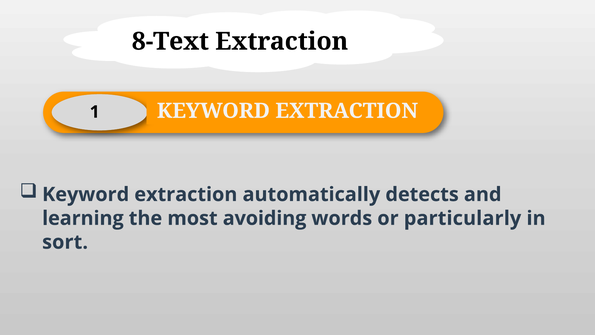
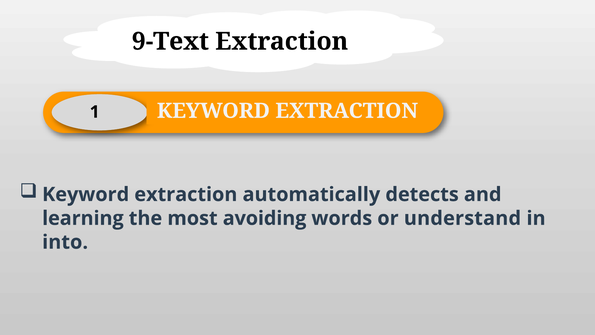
8-Text: 8-Text -> 9-Text
particularly: particularly -> understand
sort: sort -> into
